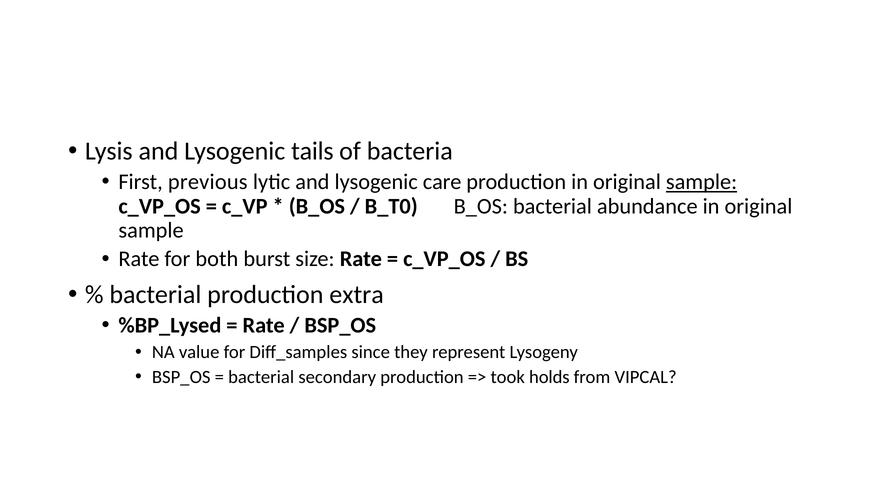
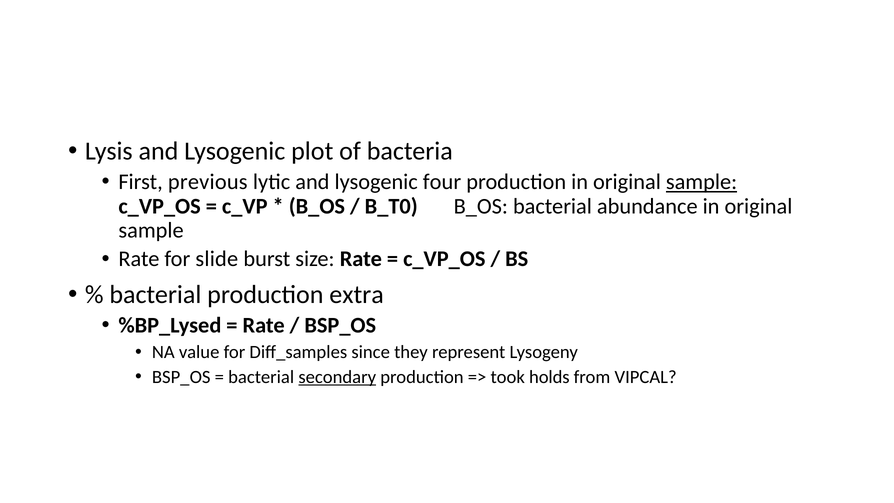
tails: tails -> plot
care: care -> four
both: both -> slide
secondary underline: none -> present
